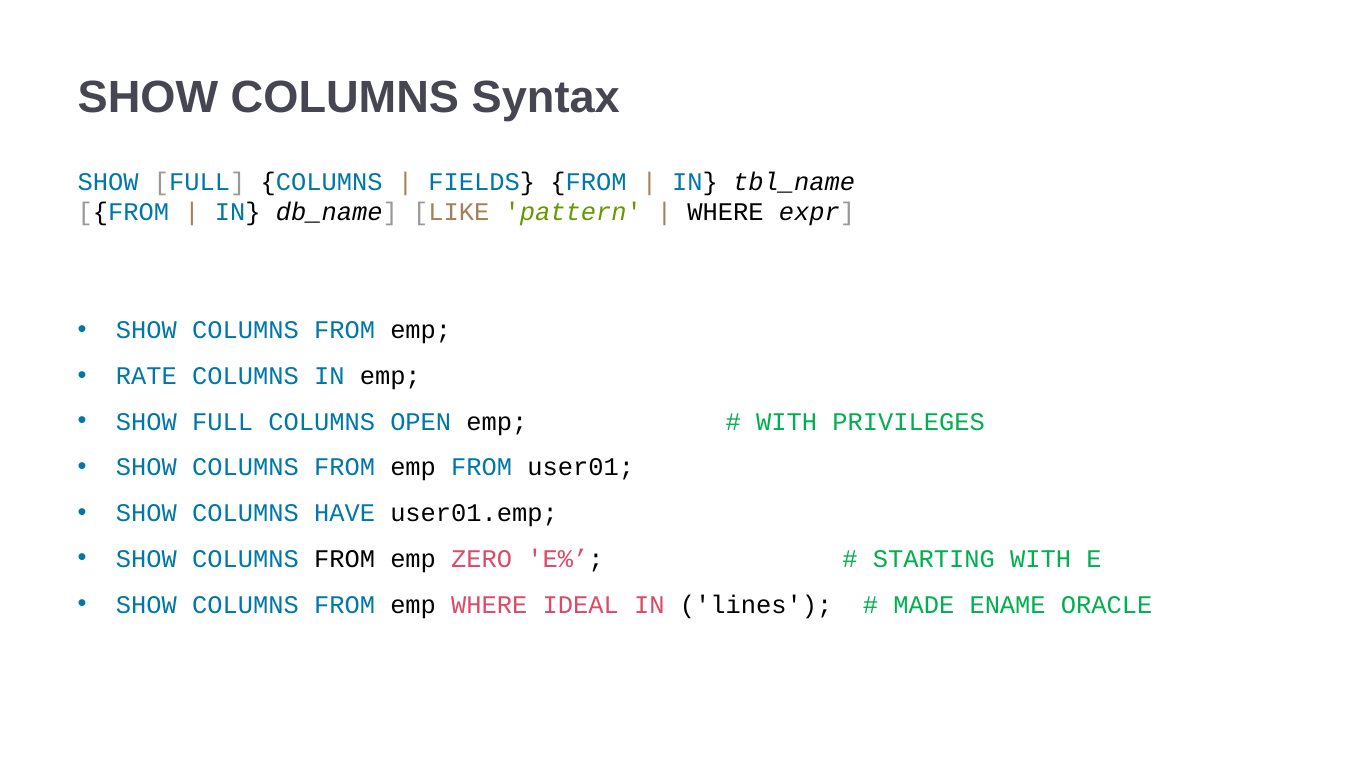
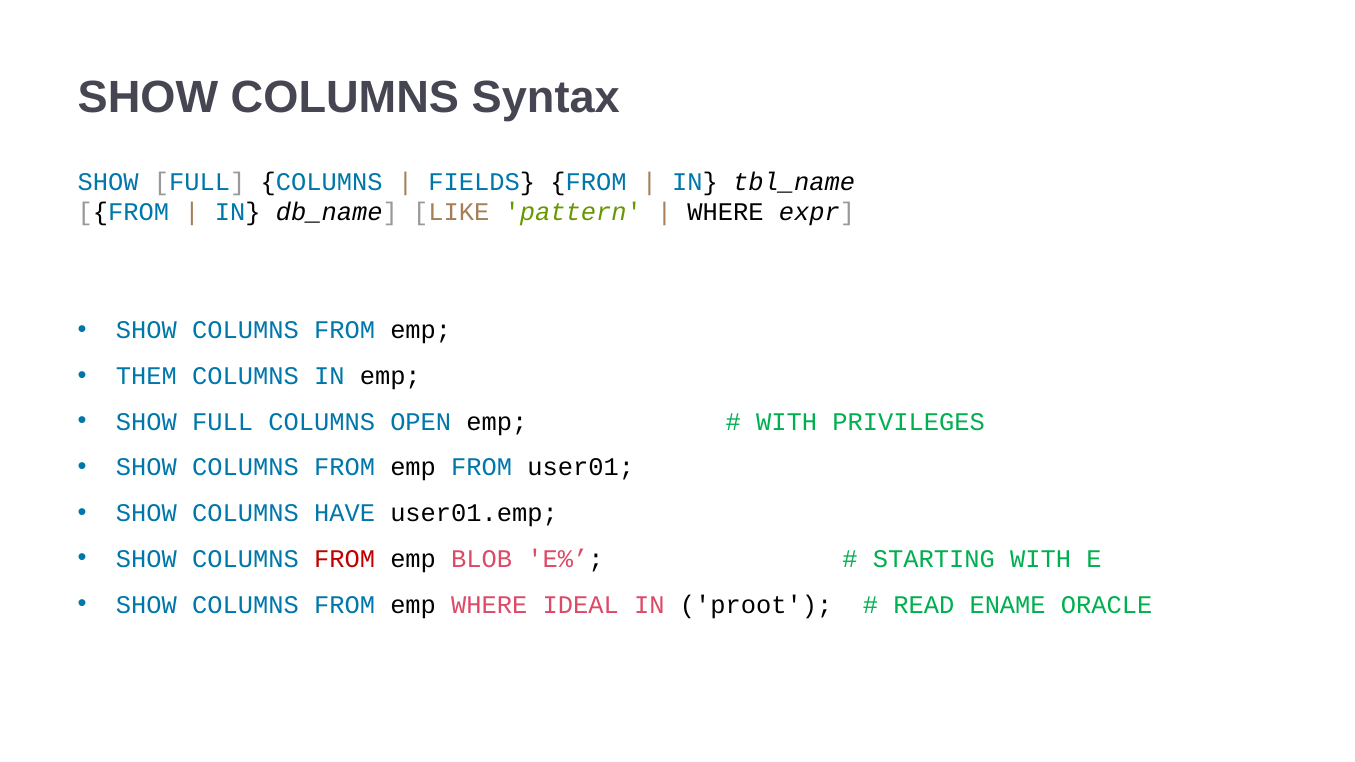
RATE: RATE -> THEM
FROM at (345, 559) colour: black -> red
ZERO: ZERO -> BLOB
lines: lines -> proot
MADE: MADE -> READ
